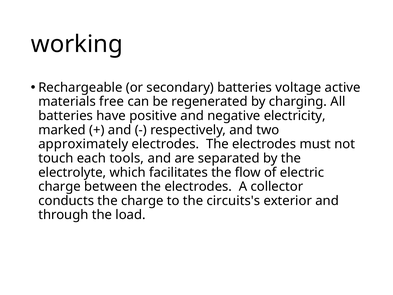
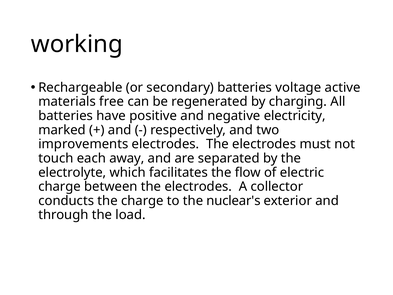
approximately: approximately -> improvements
tools: tools -> away
circuits's: circuits's -> nuclear's
